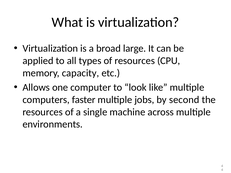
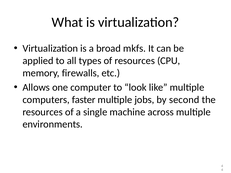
large: large -> mkfs
capacity: capacity -> firewalls
